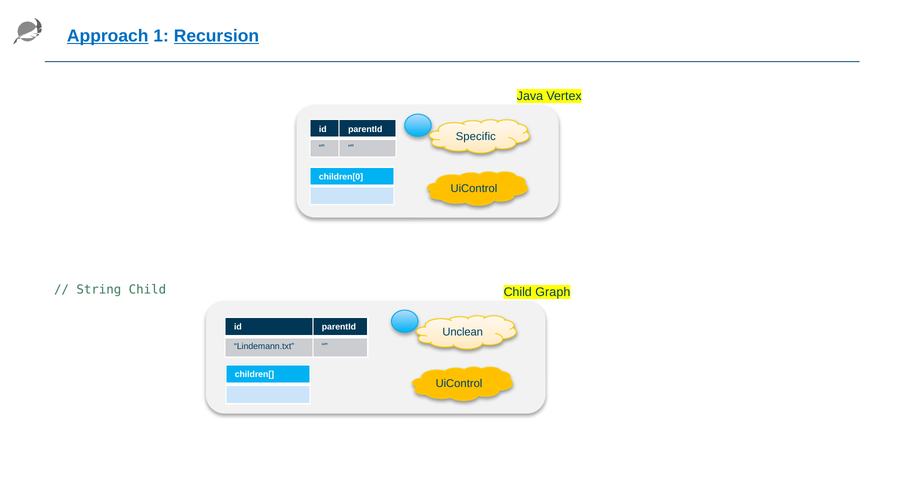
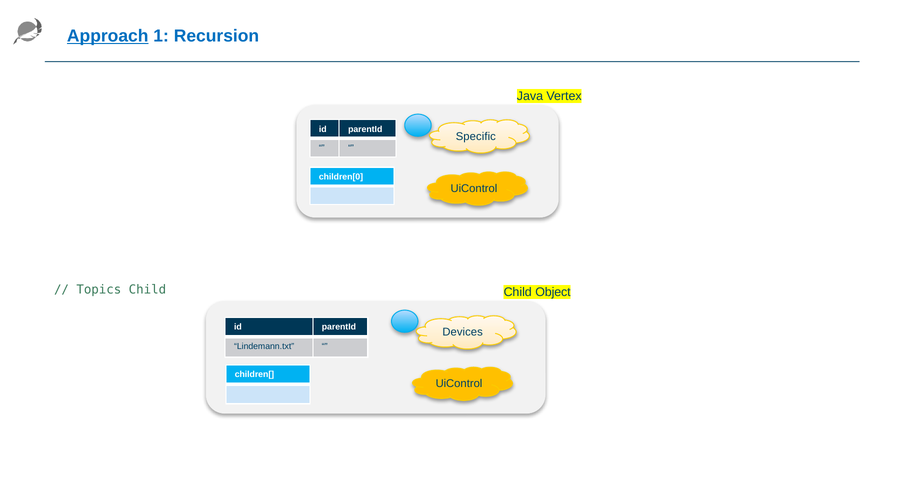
Recursion underline: present -> none
String: String -> Topics
Graph: Graph -> Object
Unclean: Unclean -> Devices
